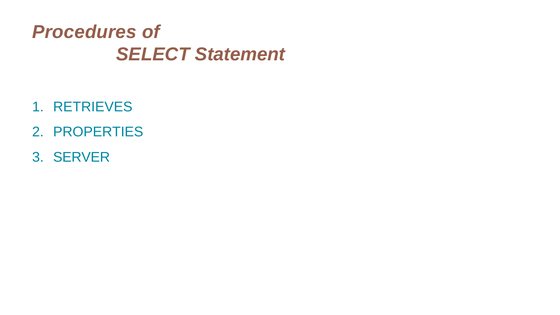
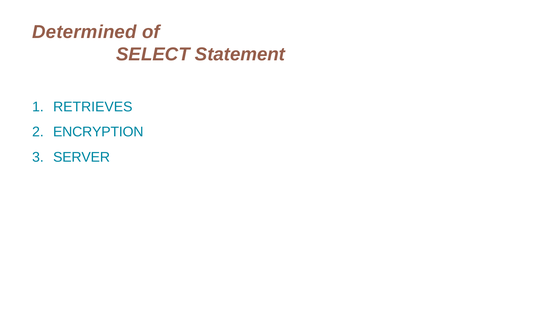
Procedures: Procedures -> Determined
PROPERTIES: PROPERTIES -> ENCRYPTION
